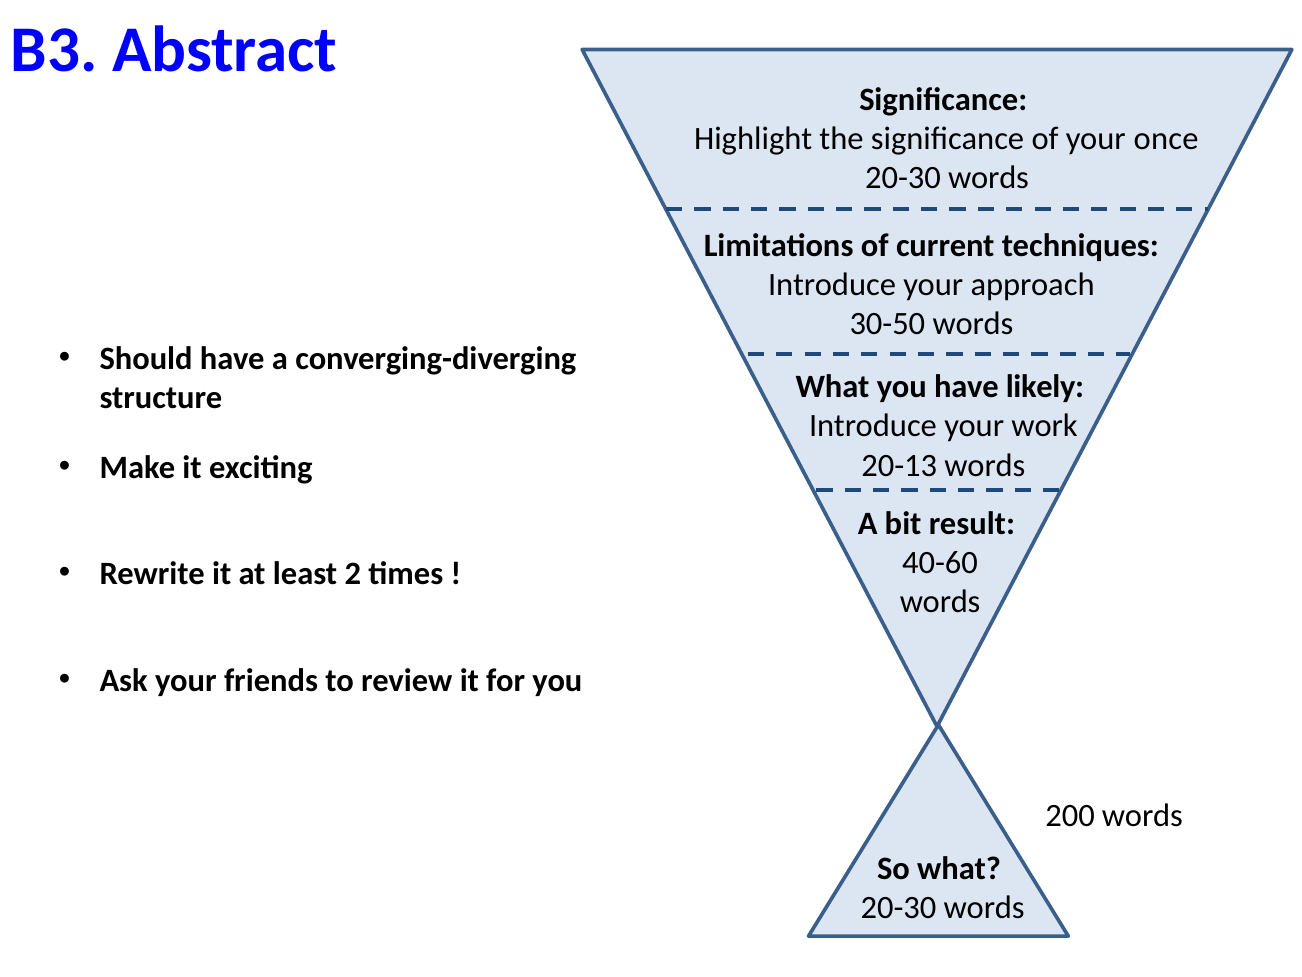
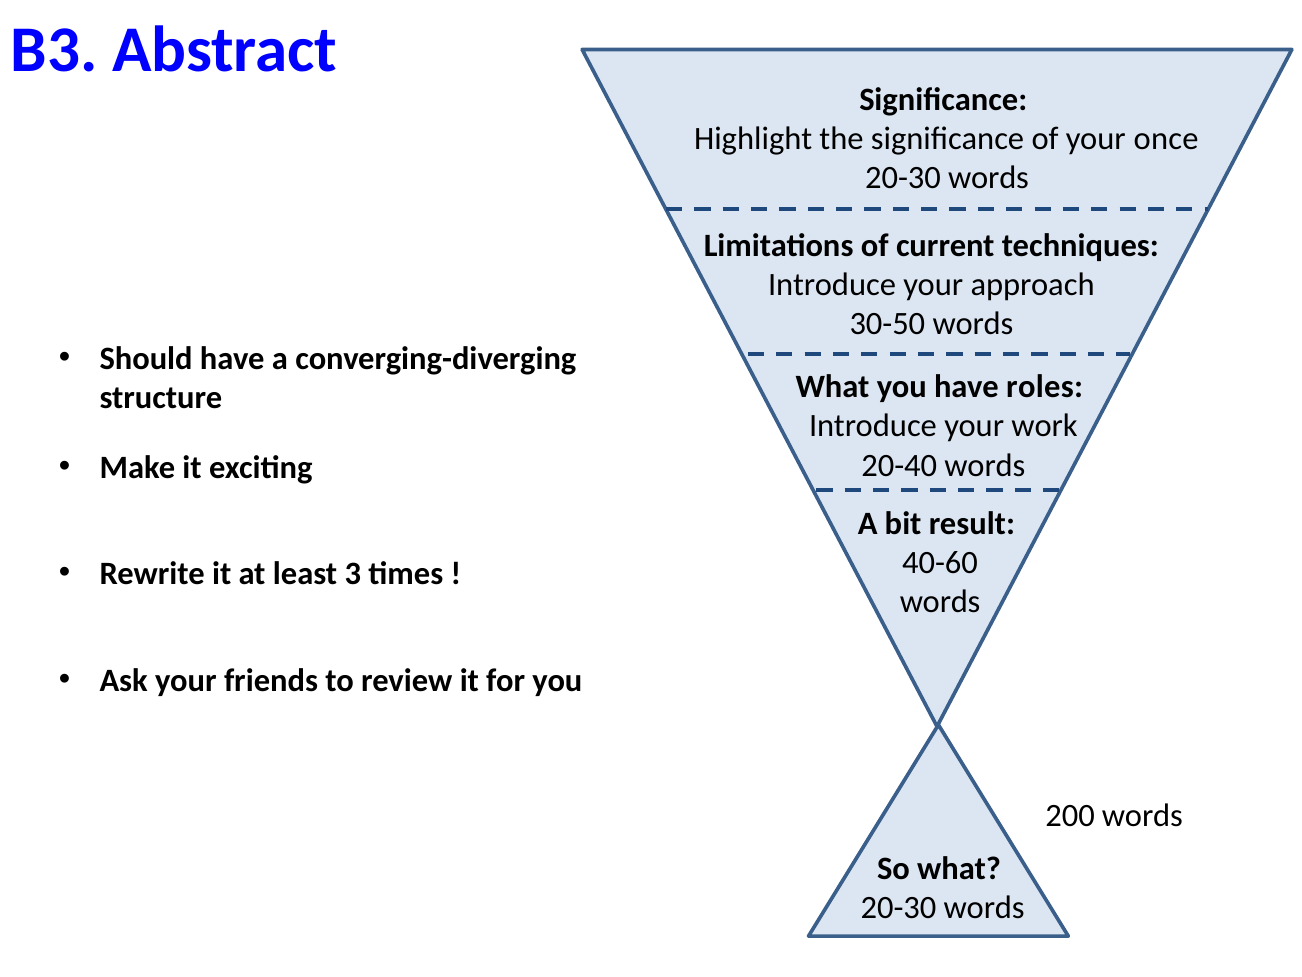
likely: likely -> roles
20-13: 20-13 -> 20-40
2: 2 -> 3
